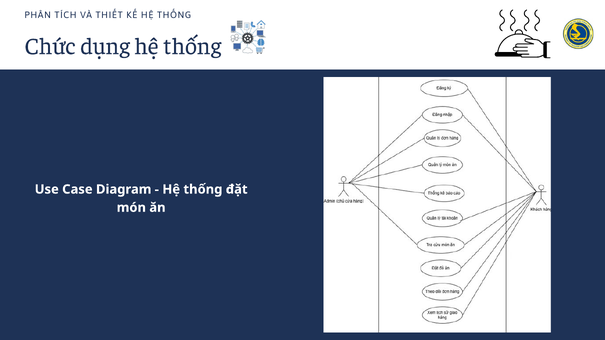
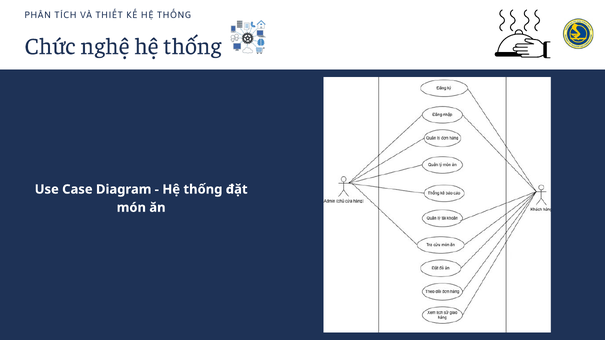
dụng: dụng -> nghệ
